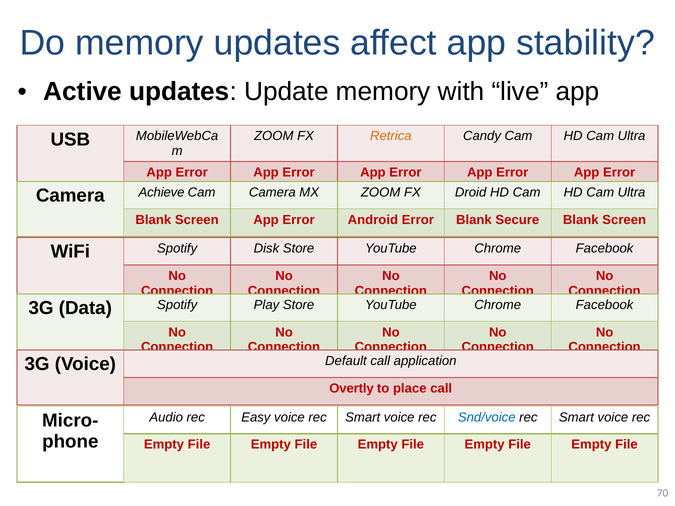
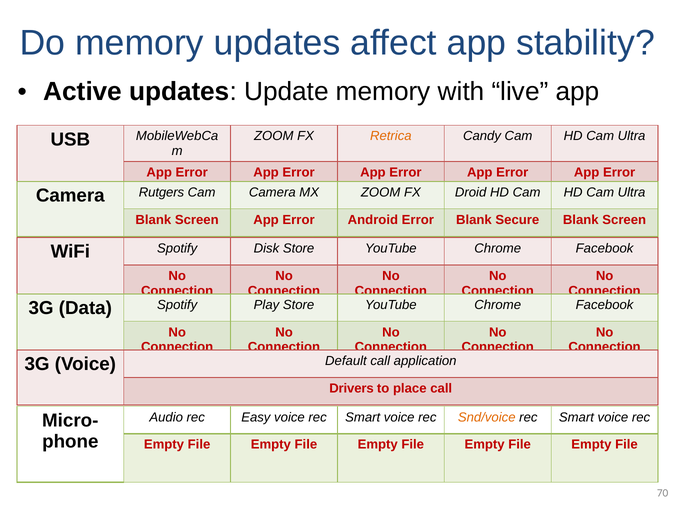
Achieve: Achieve -> Rutgers
Overtly: Overtly -> Drivers
Snd/voice colour: blue -> orange
